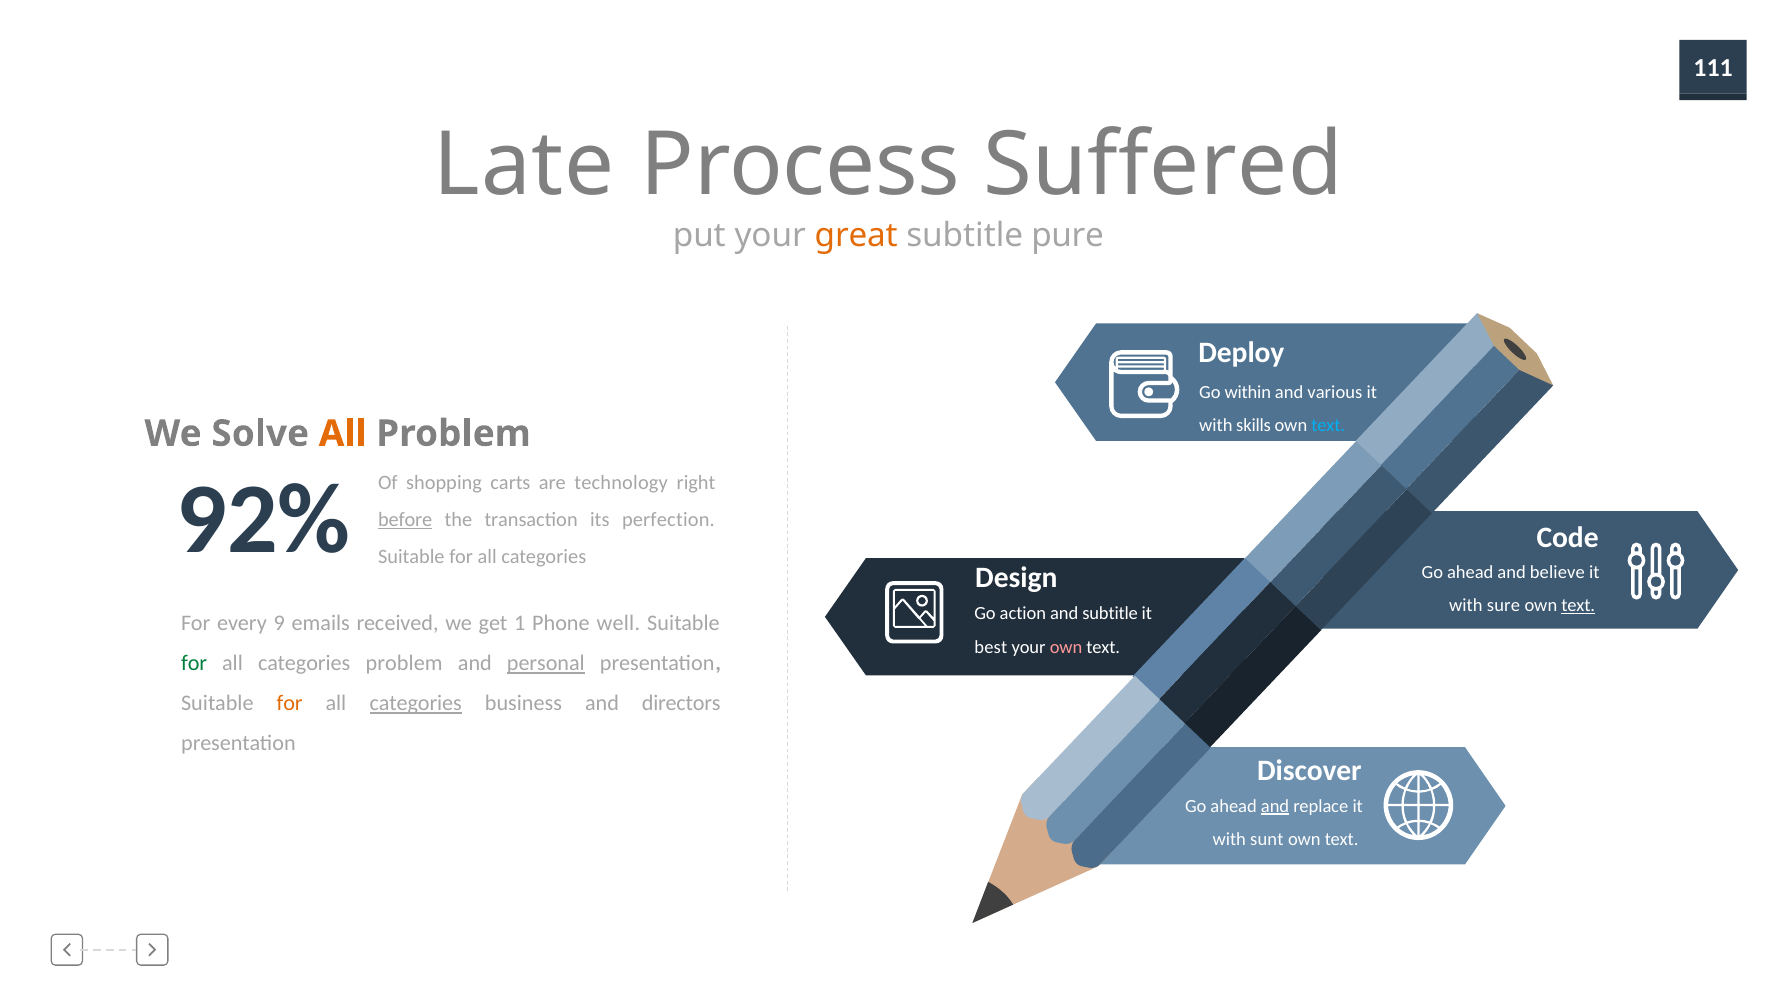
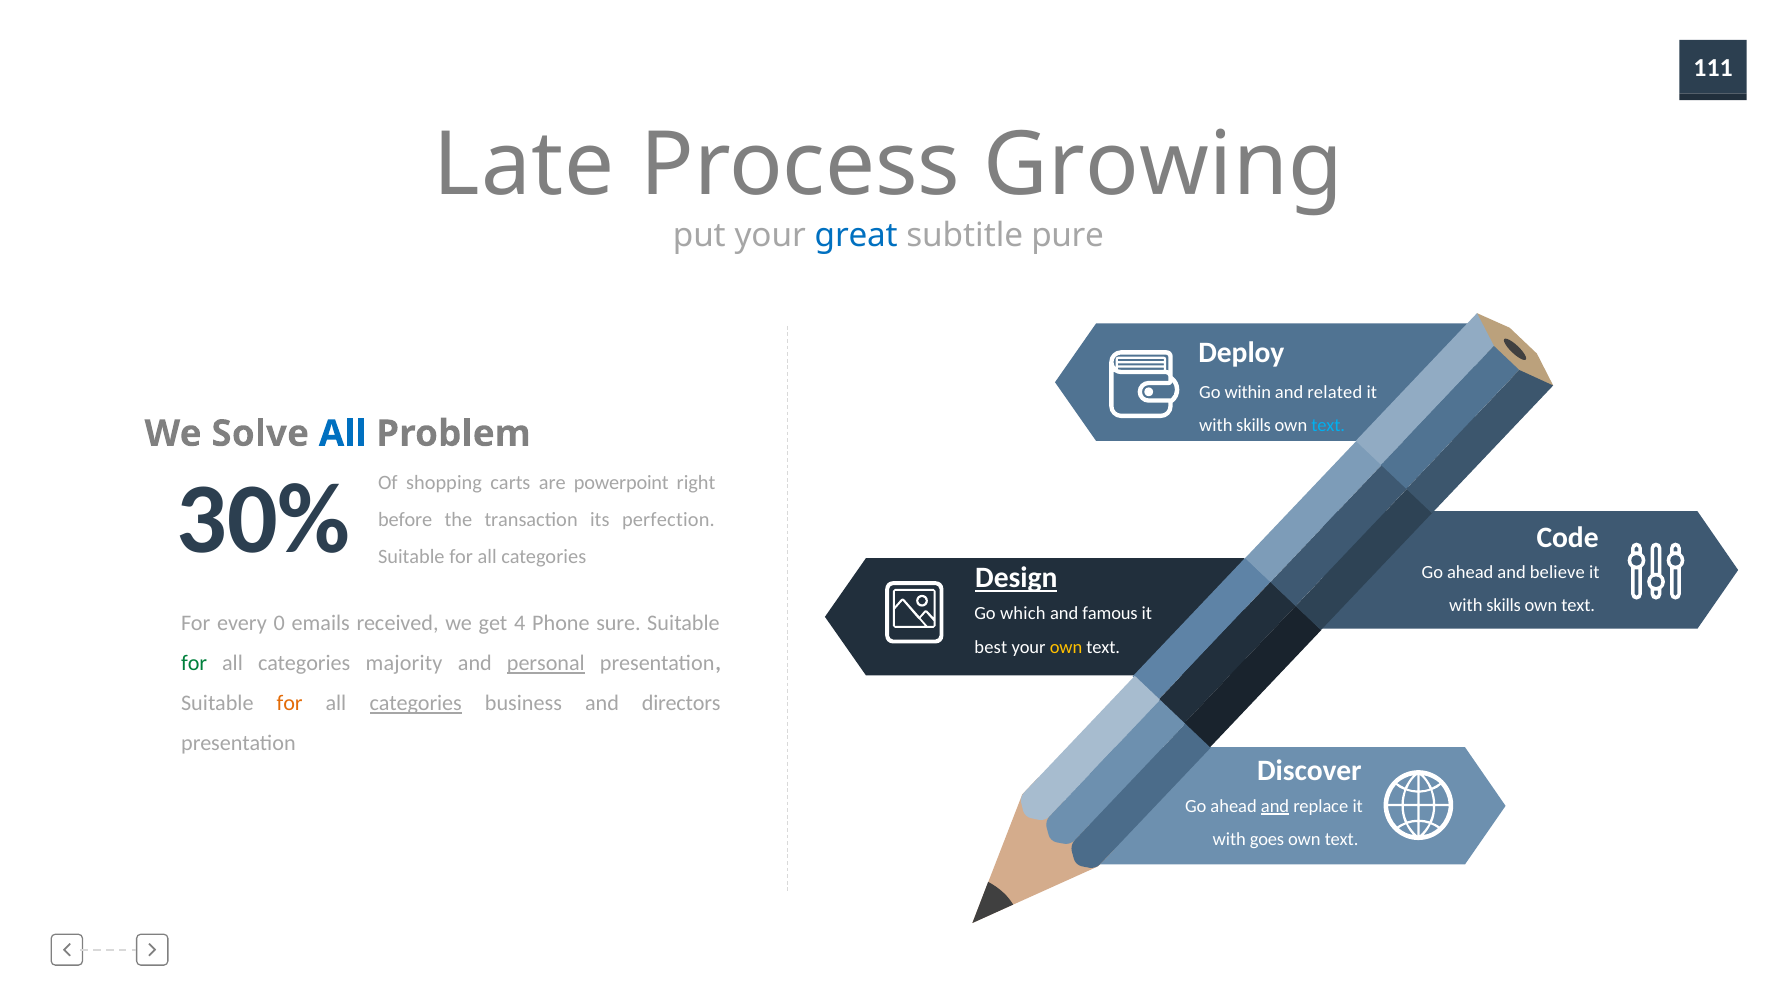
Suffered: Suffered -> Growing
great colour: orange -> blue
various: various -> related
All at (343, 434) colour: orange -> blue
technology: technology -> powerpoint
92%: 92% -> 30%
before underline: present -> none
Design underline: none -> present
sure at (1503, 606): sure -> skills
text at (1578, 606) underline: present -> none
action: action -> which
and subtitle: subtitle -> famous
9: 9 -> 0
1: 1 -> 4
well: well -> sure
own at (1066, 647) colour: pink -> yellow
categories problem: problem -> majority
sunt: sunt -> goes
